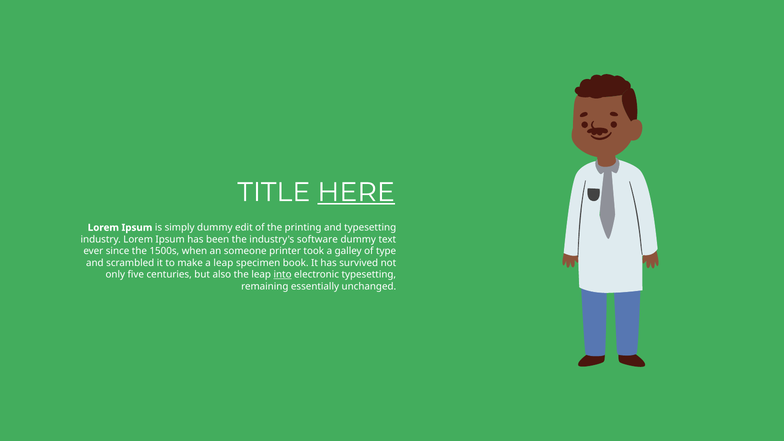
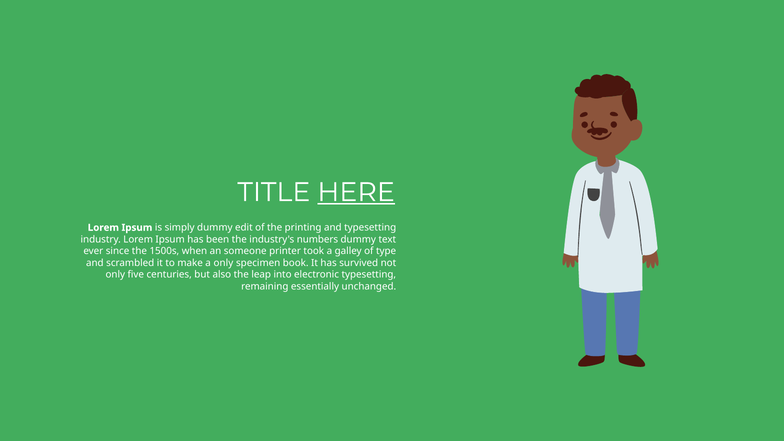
software: software -> numbers
a leap: leap -> only
into underline: present -> none
